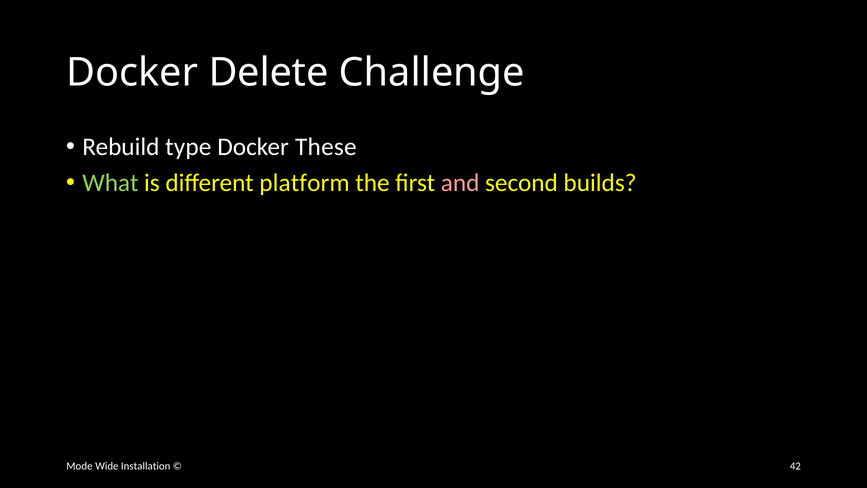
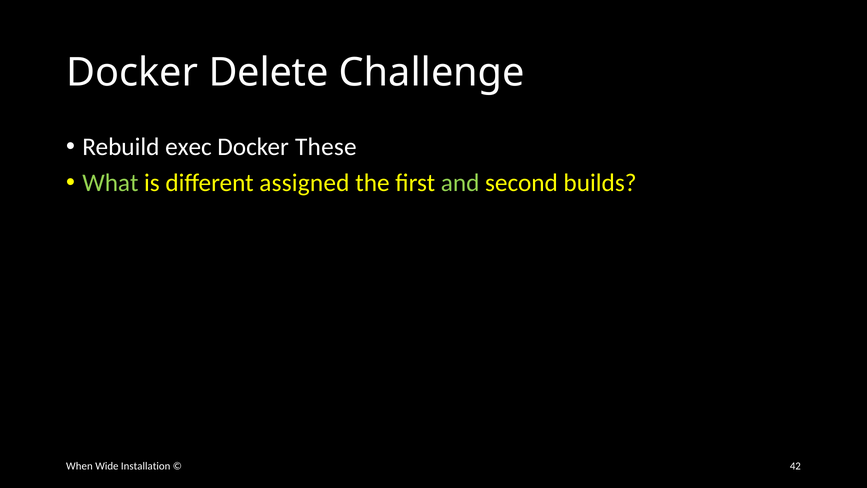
type: type -> exec
platform: platform -> assigned
and colour: pink -> light green
Mode: Mode -> When
